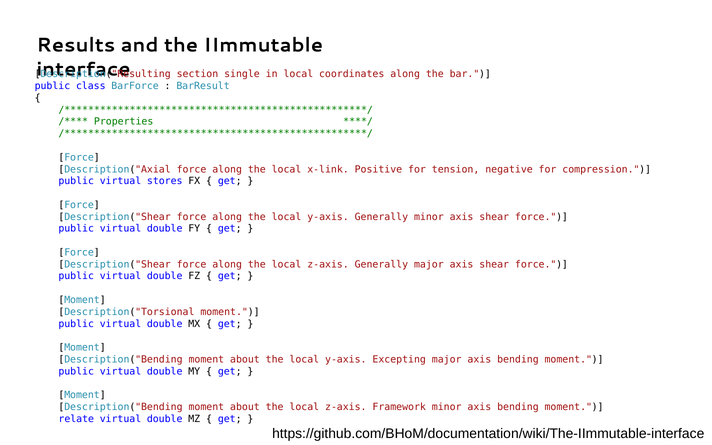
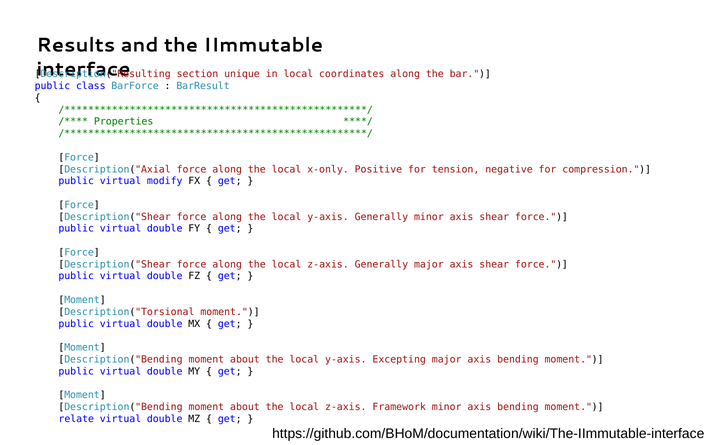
single: single -> unique
x-link: x-link -> x-only
stores: stores -> modify
